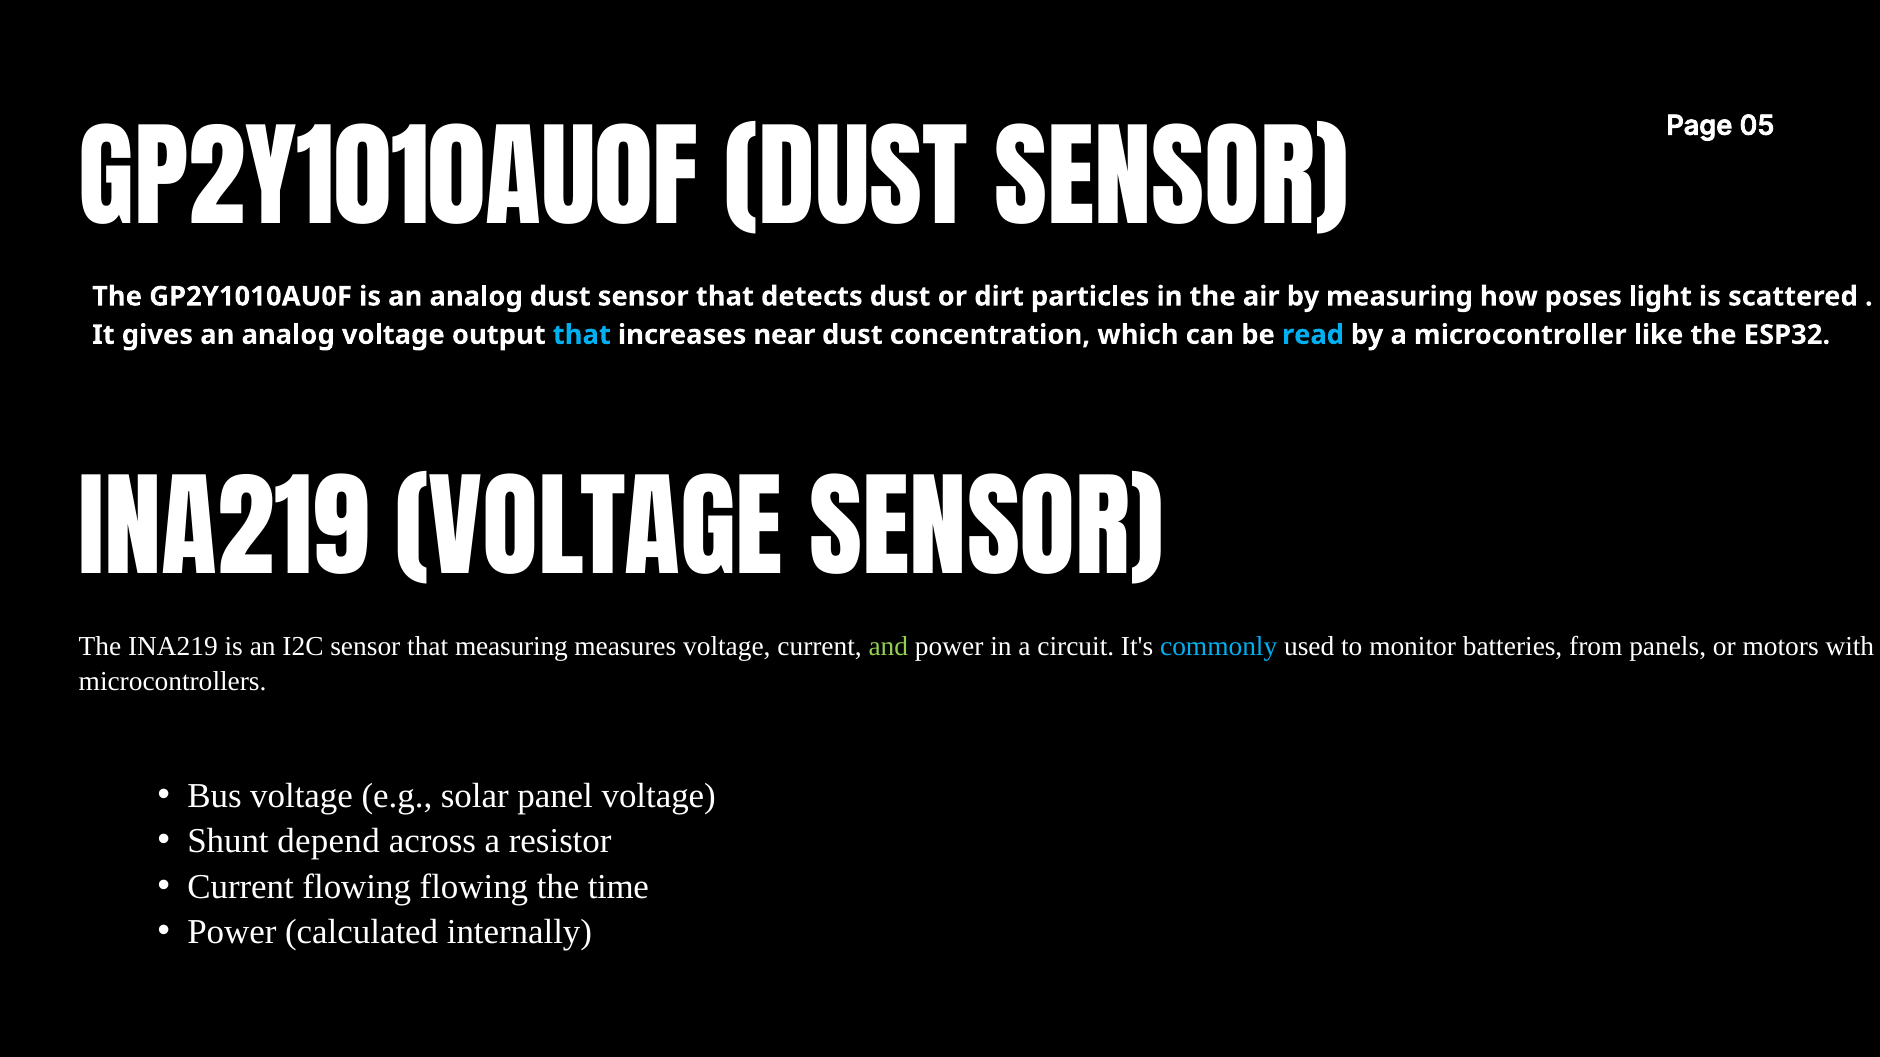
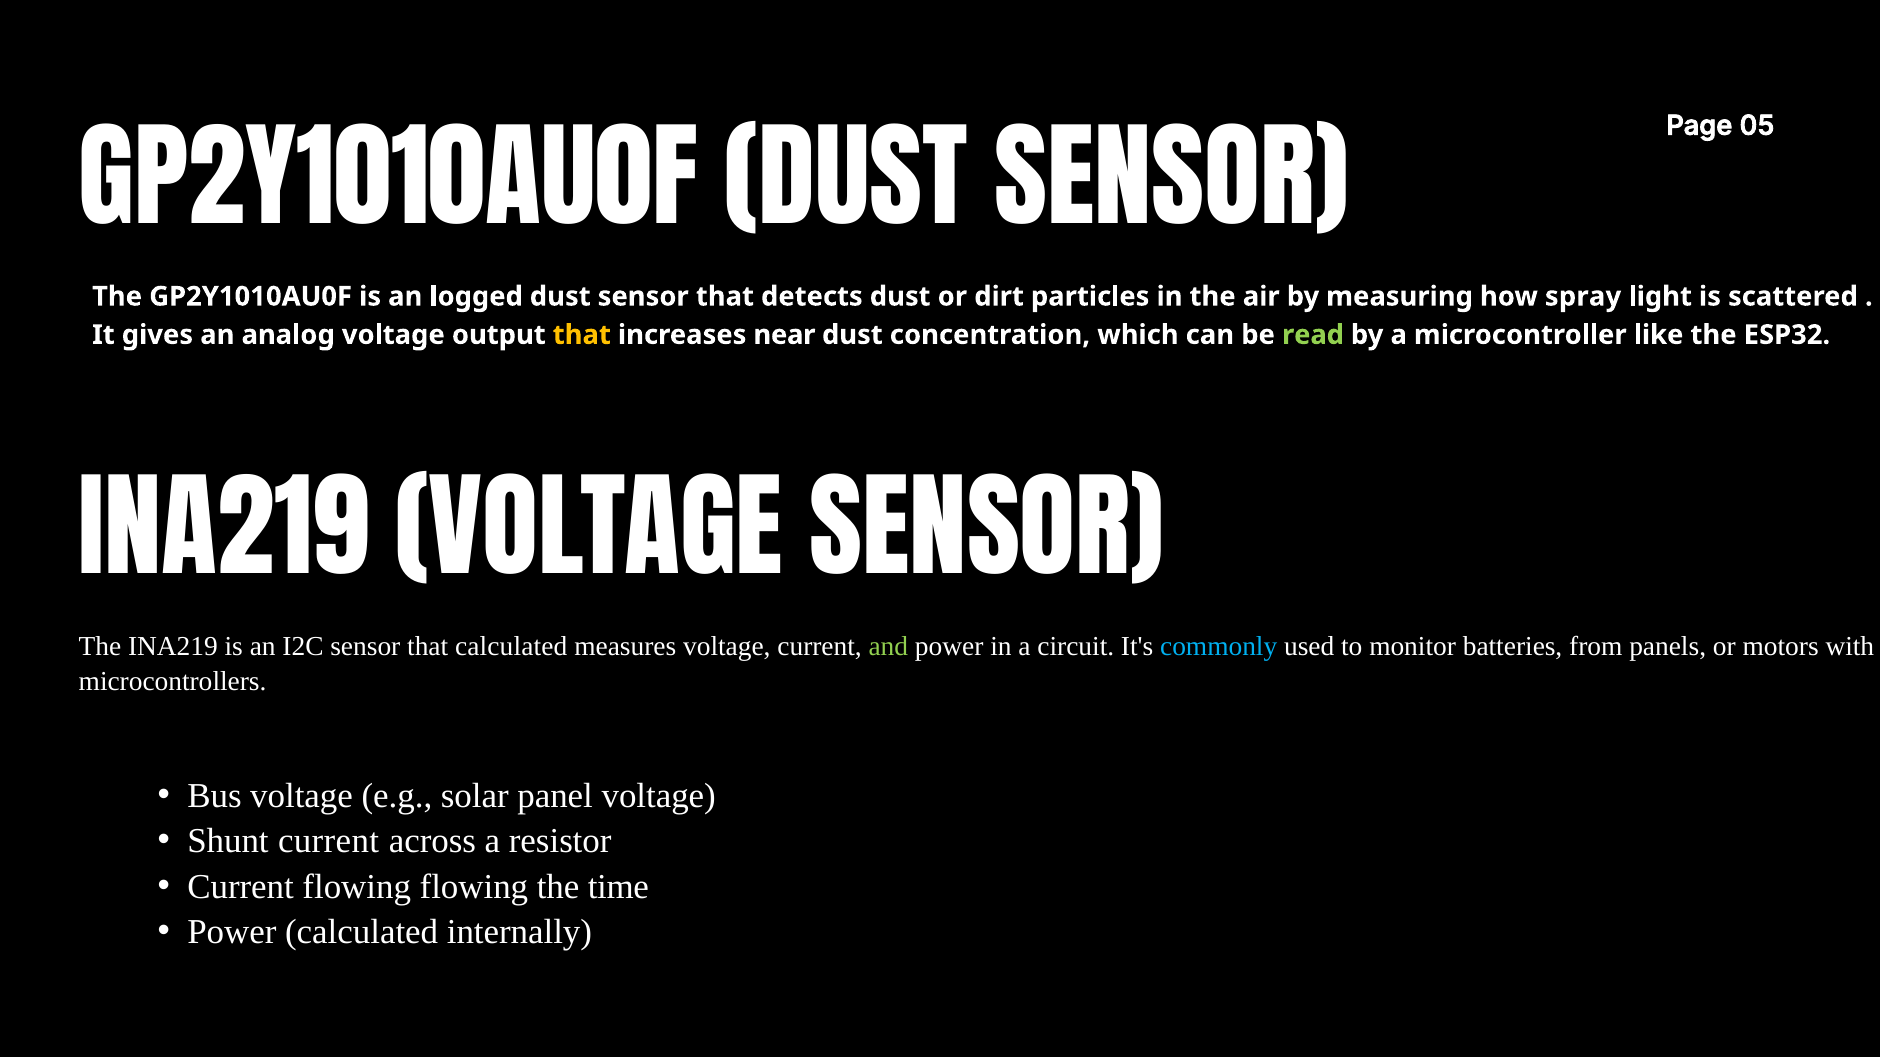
is an analog: analog -> logged
poses: poses -> spray
that at (582, 335) colour: light blue -> yellow
read colour: light blue -> light green
that measuring: measuring -> calculated
Shunt depend: depend -> current
